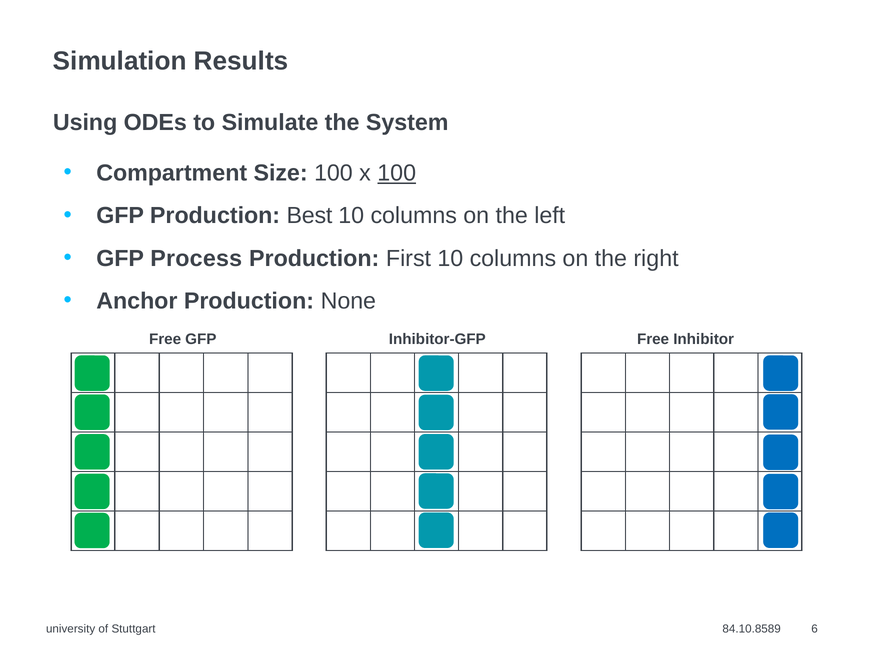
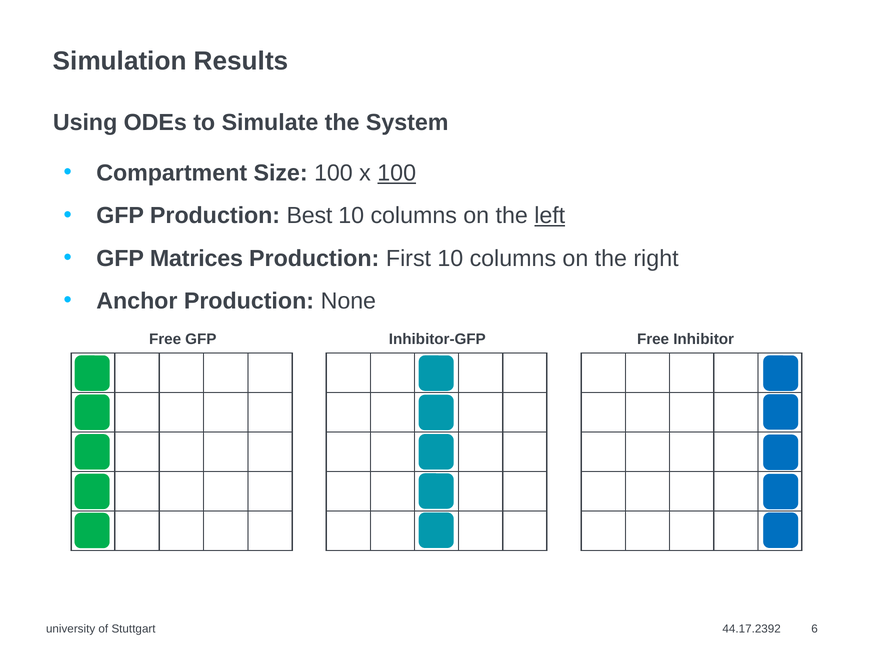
left underline: none -> present
Process: Process -> Matrices
84.10.8589: 84.10.8589 -> 44.17.2392
